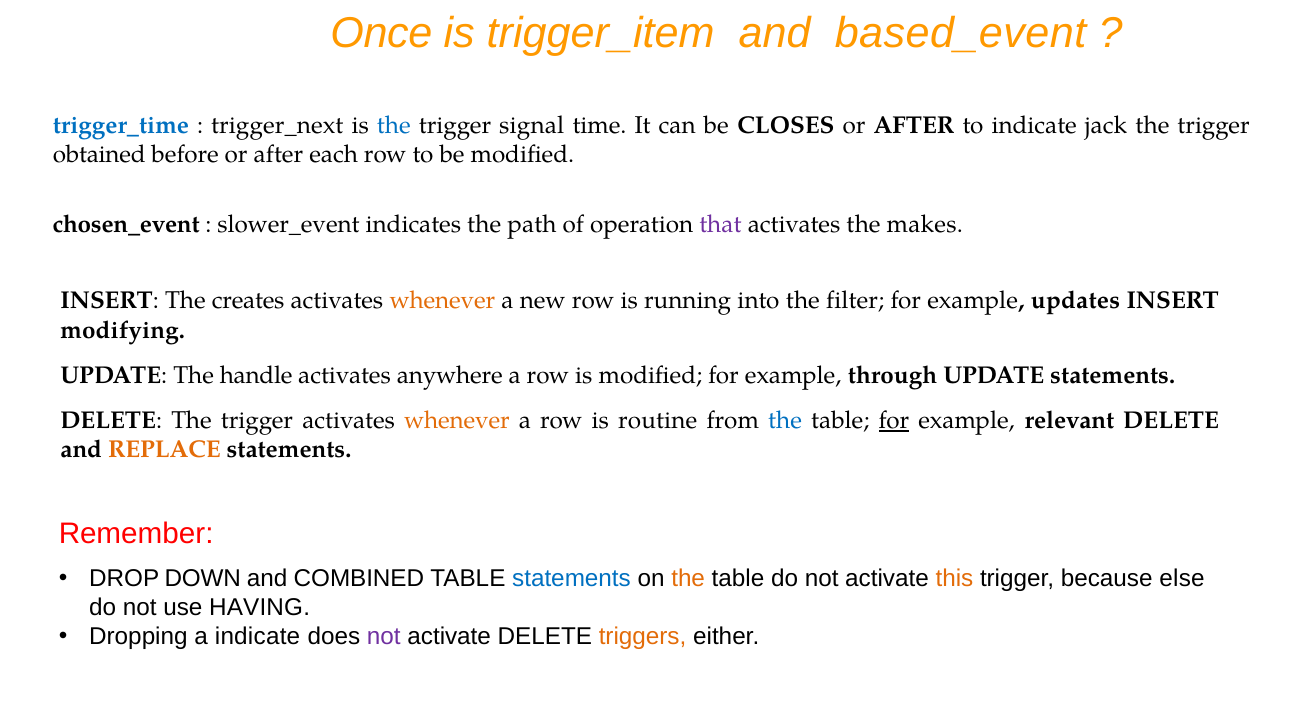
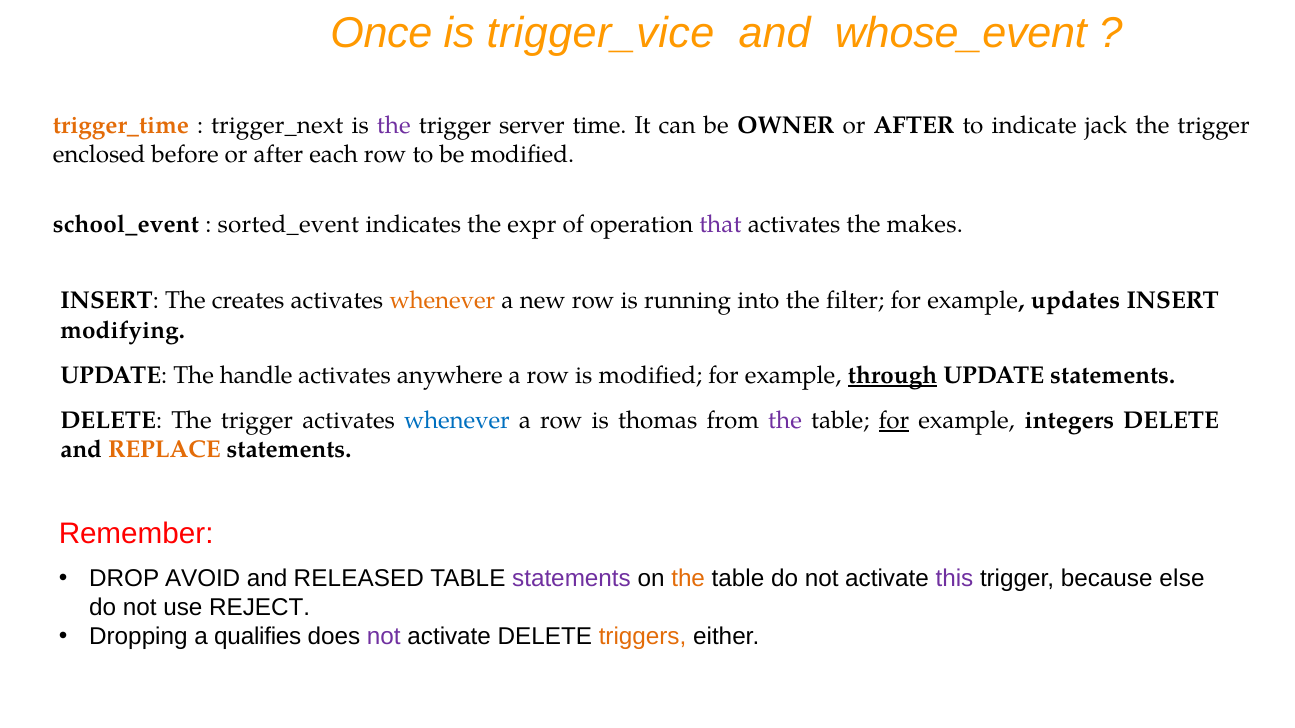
trigger_item: trigger_item -> trigger_vice
based_event: based_event -> whose_event
trigger_time colour: blue -> orange
the at (394, 125) colour: blue -> purple
signal: signal -> server
CLOSES: CLOSES -> OWNER
obtained: obtained -> enclosed
chosen_event: chosen_event -> school_event
slower_event: slower_event -> sorted_event
path: path -> expr
through underline: none -> present
whenever at (457, 421) colour: orange -> blue
routine: routine -> thomas
the at (785, 421) colour: blue -> purple
relevant: relevant -> integers
DOWN: DOWN -> AVOID
COMBINED: COMBINED -> RELEASED
statements at (571, 579) colour: blue -> purple
this colour: orange -> purple
HAVING: HAVING -> REJECT
a indicate: indicate -> qualifies
